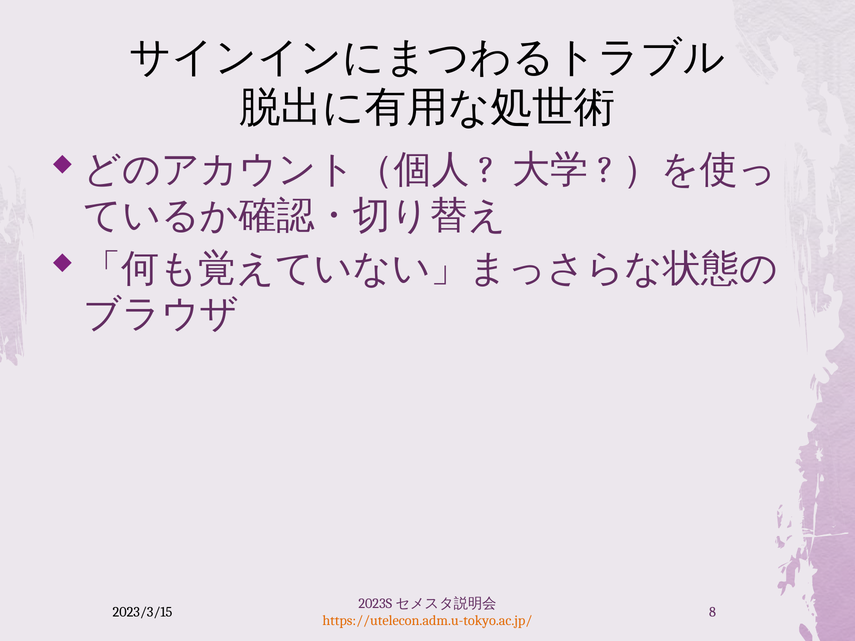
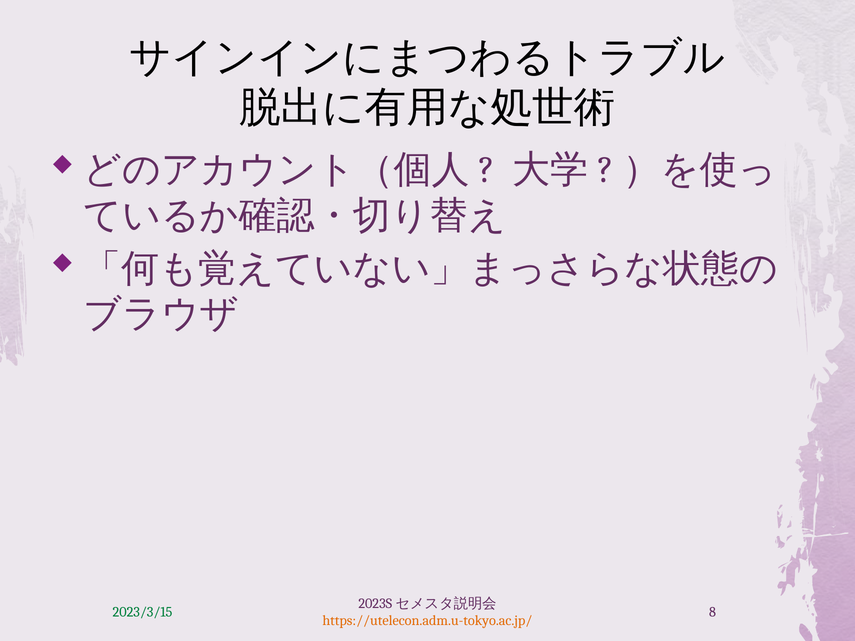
2023/3/15 colour: black -> green
